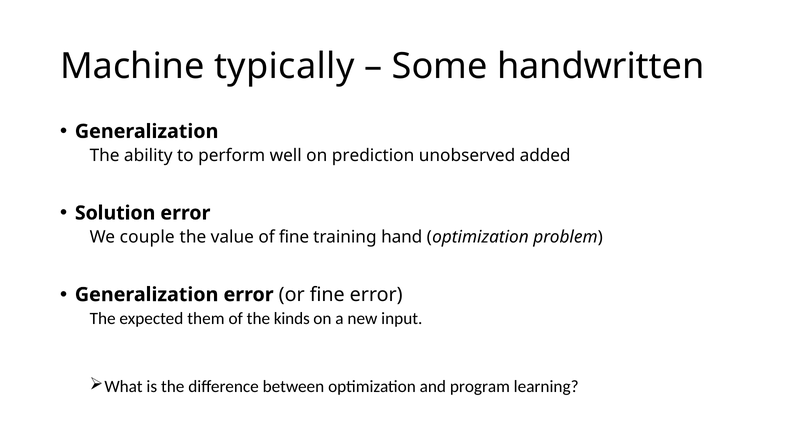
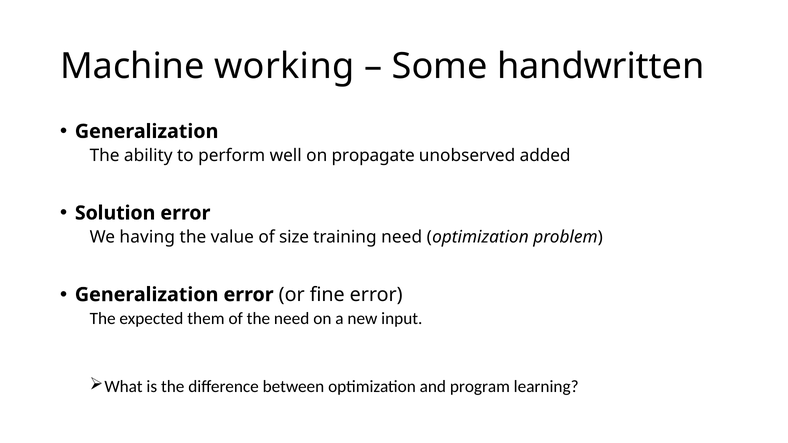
typically: typically -> working
prediction: prediction -> propagate
couple: couple -> having
of fine: fine -> size
training hand: hand -> need
the kinds: kinds -> need
